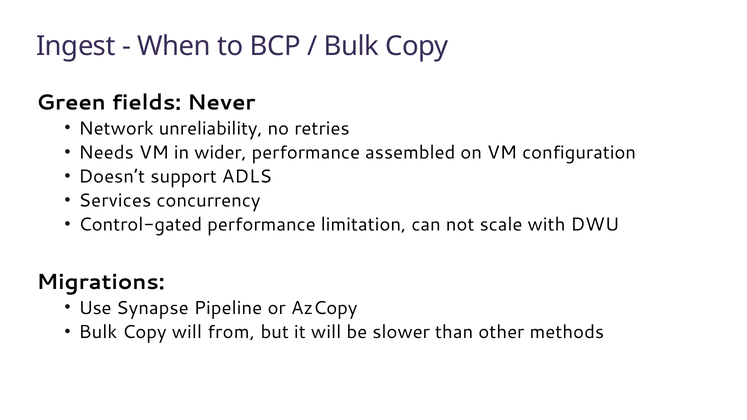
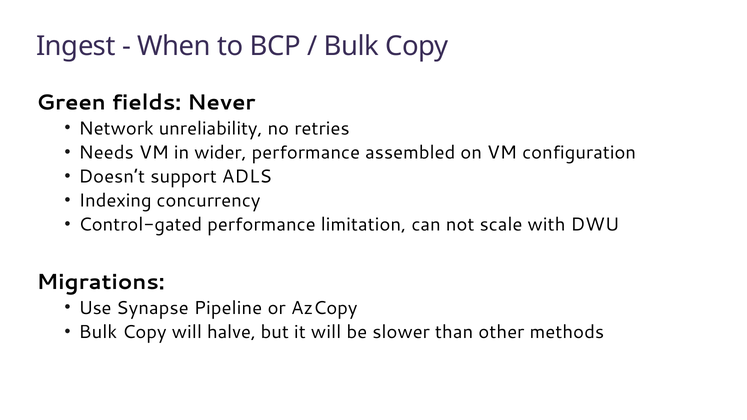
Services: Services -> Indexing
from: from -> halve
